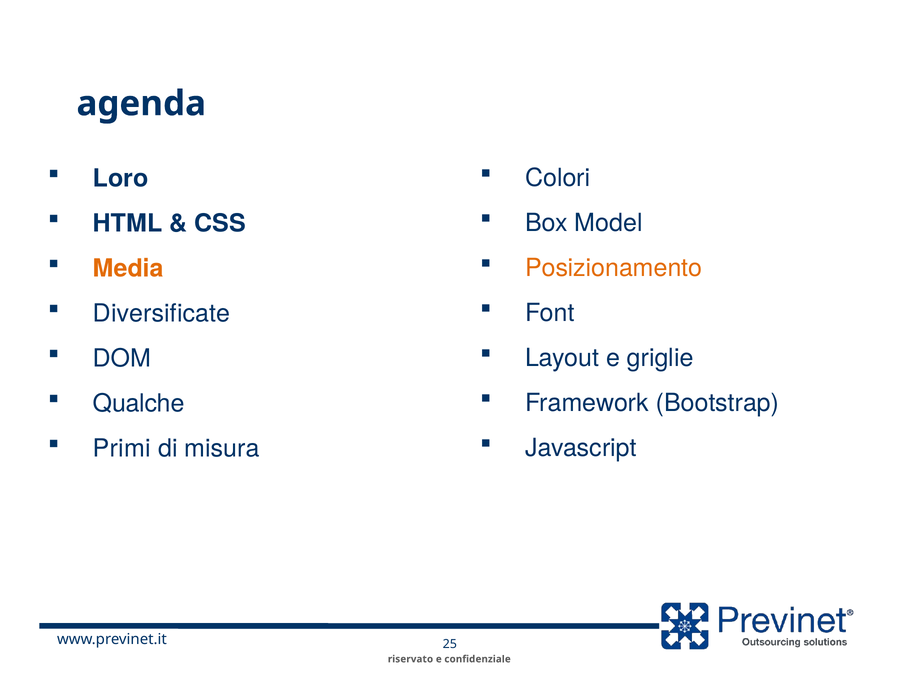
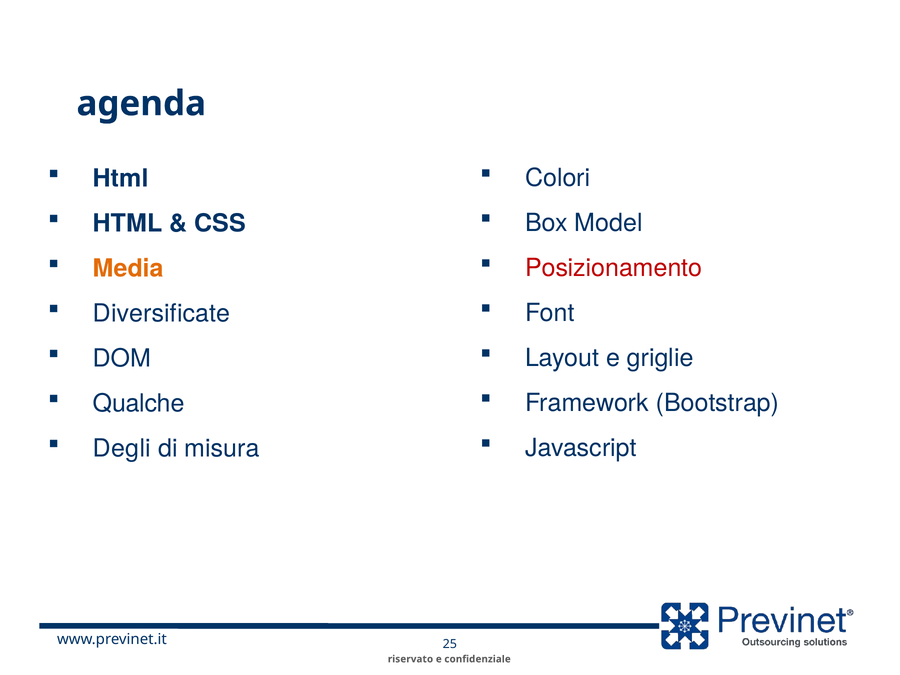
Loro at (121, 178): Loro -> Html
Posizionamento colour: orange -> red
Primi: Primi -> Degli
